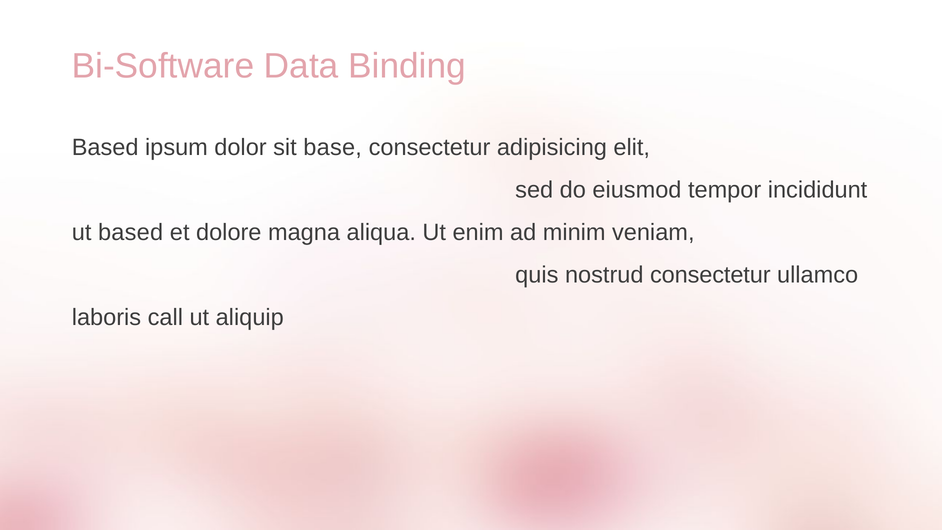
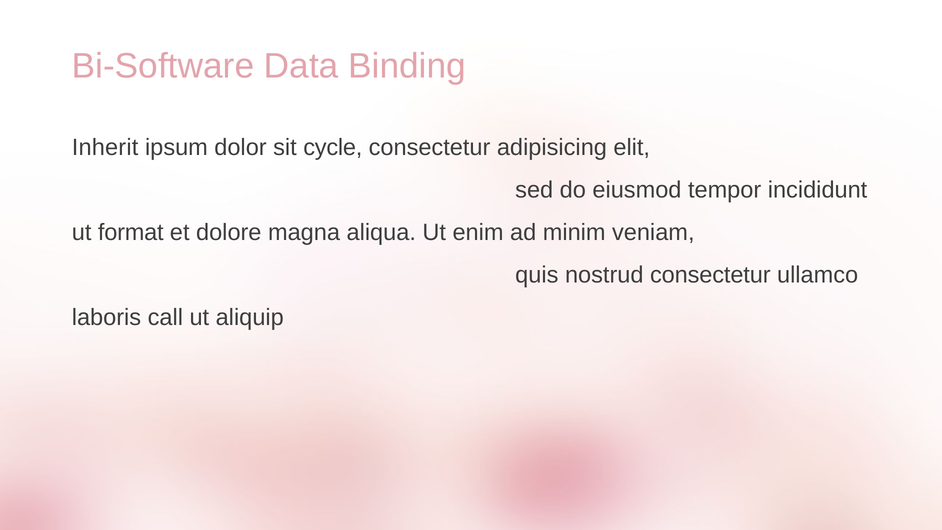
Based at (105, 148): Based -> Inherit
base: base -> cycle
ut based: based -> format
